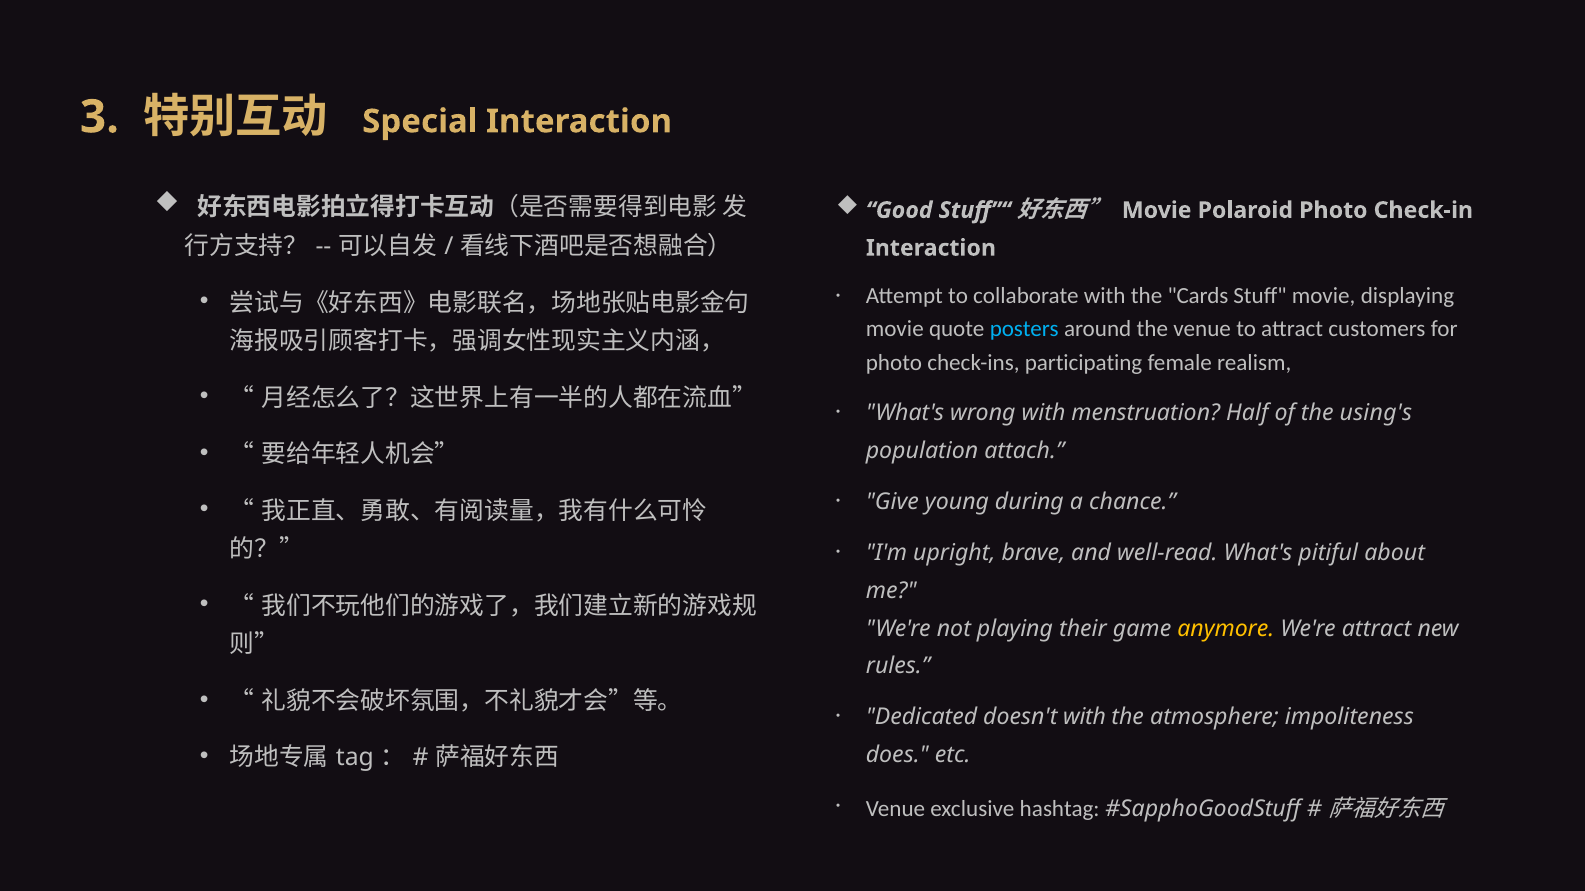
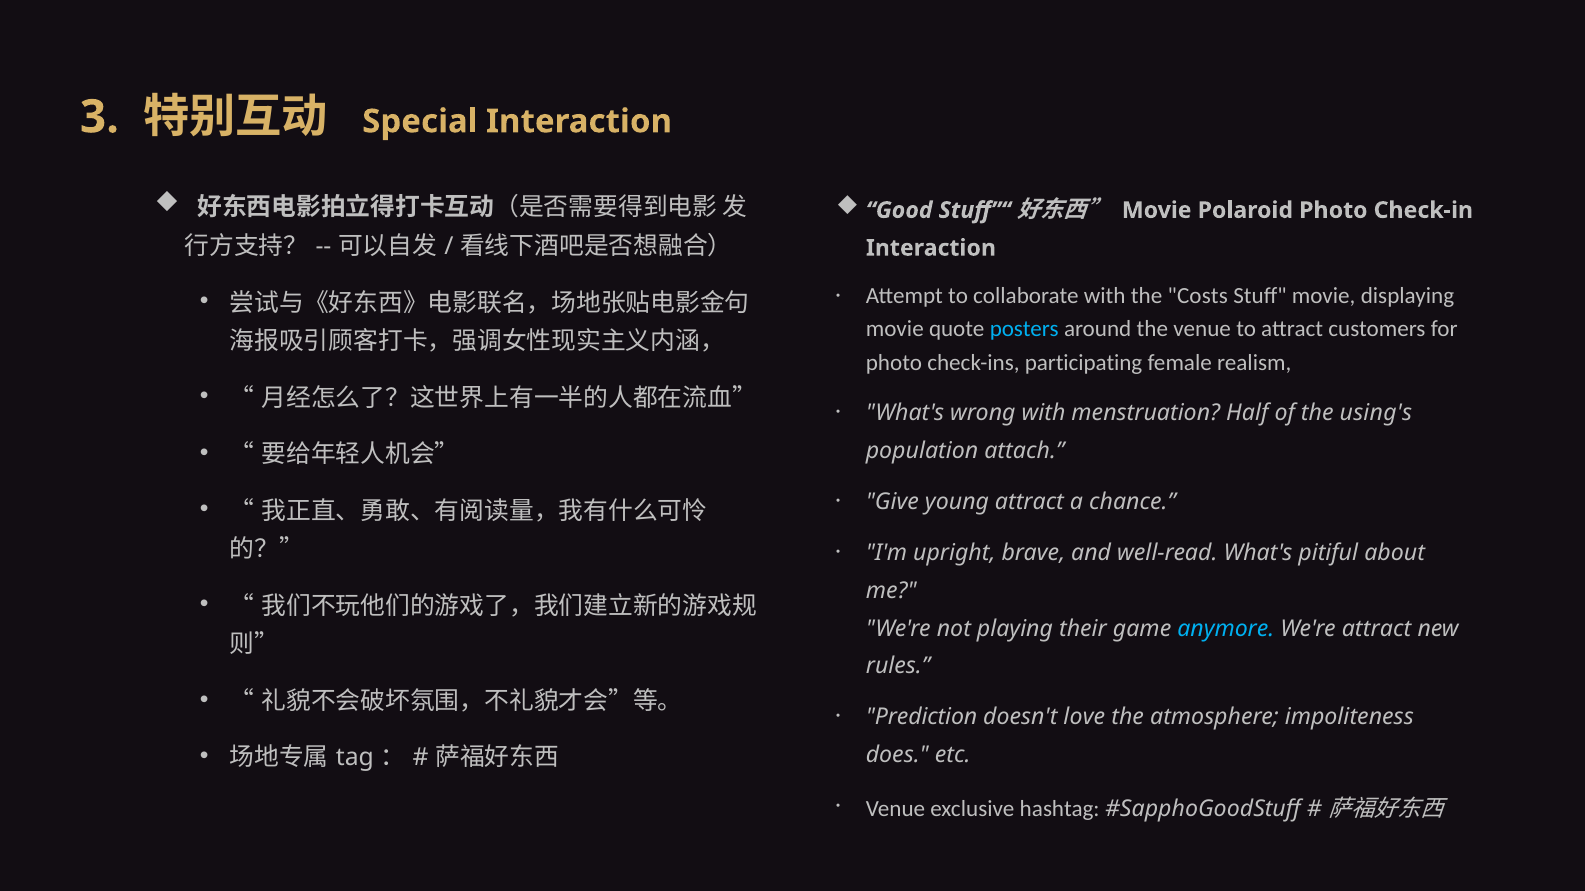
Cards: Cards -> Costs
young during: during -> attract
anymore colour: yellow -> light blue
Dedicated: Dedicated -> Prediction
doesn't with: with -> love
